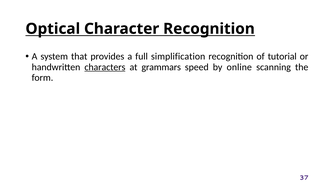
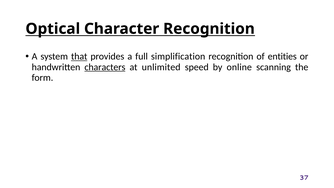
that underline: none -> present
tutorial: tutorial -> entities
grammars: grammars -> unlimited
